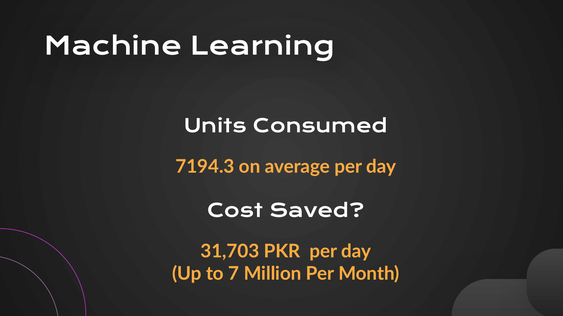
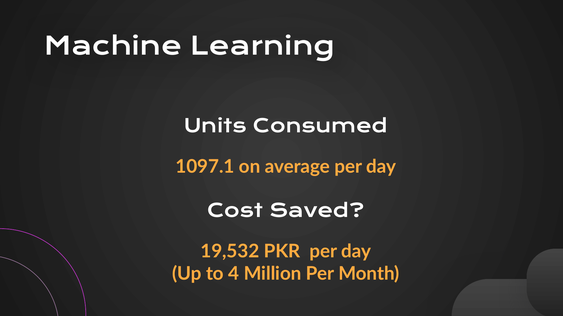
7194.3: 7194.3 -> 1097.1
31,703: 31,703 -> 19,532
7: 7 -> 4
